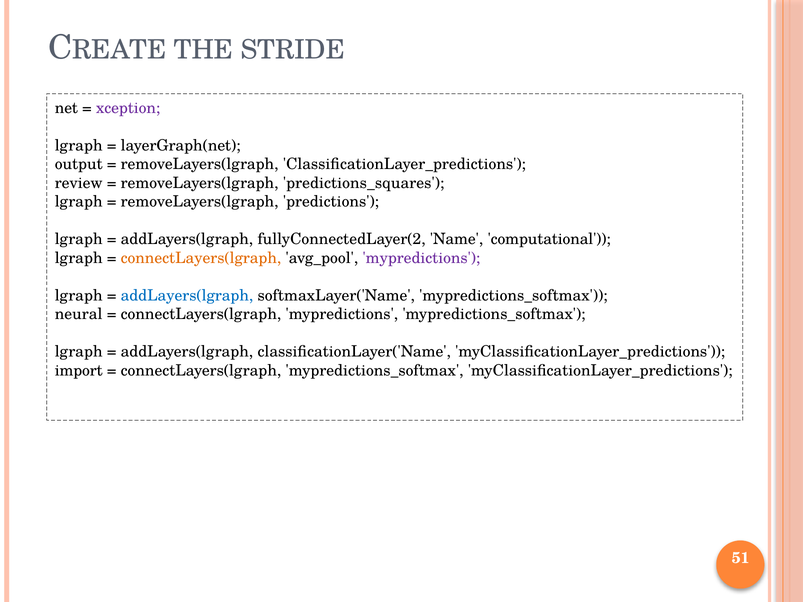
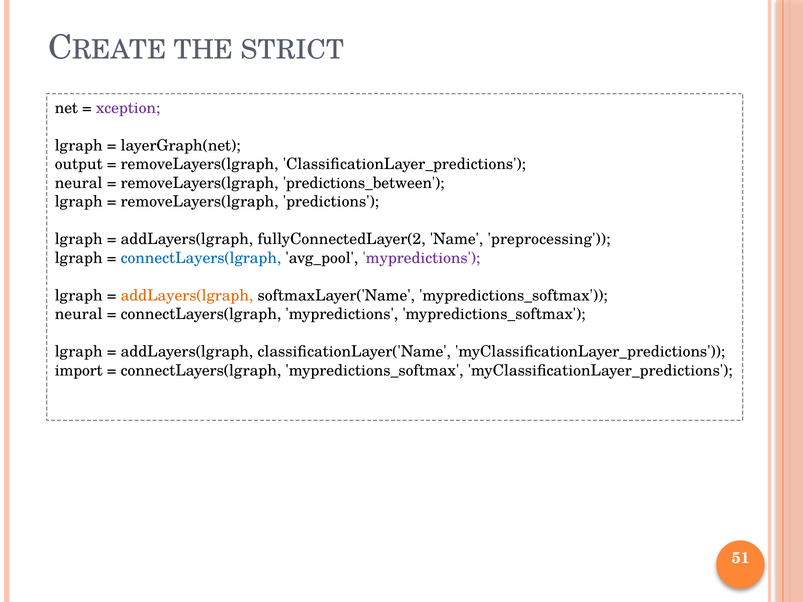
STRIDE: STRIDE -> STRICT
review at (79, 183): review -> neural
predictions_squares: predictions_squares -> predictions_between
computational: computational -> preprocessing
connectLayers(lgraph at (201, 258) colour: orange -> blue
addLayers(lgraph at (187, 296) colour: blue -> orange
